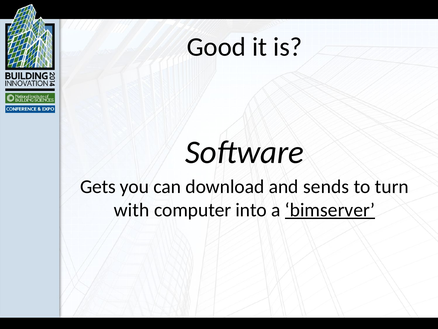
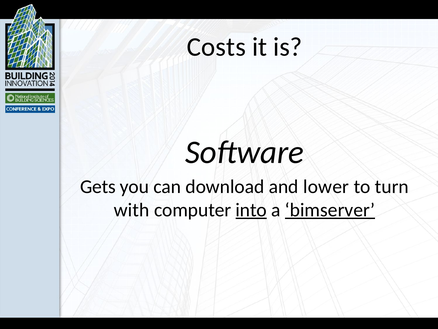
Good: Good -> Costs
sends: sends -> lower
into underline: none -> present
